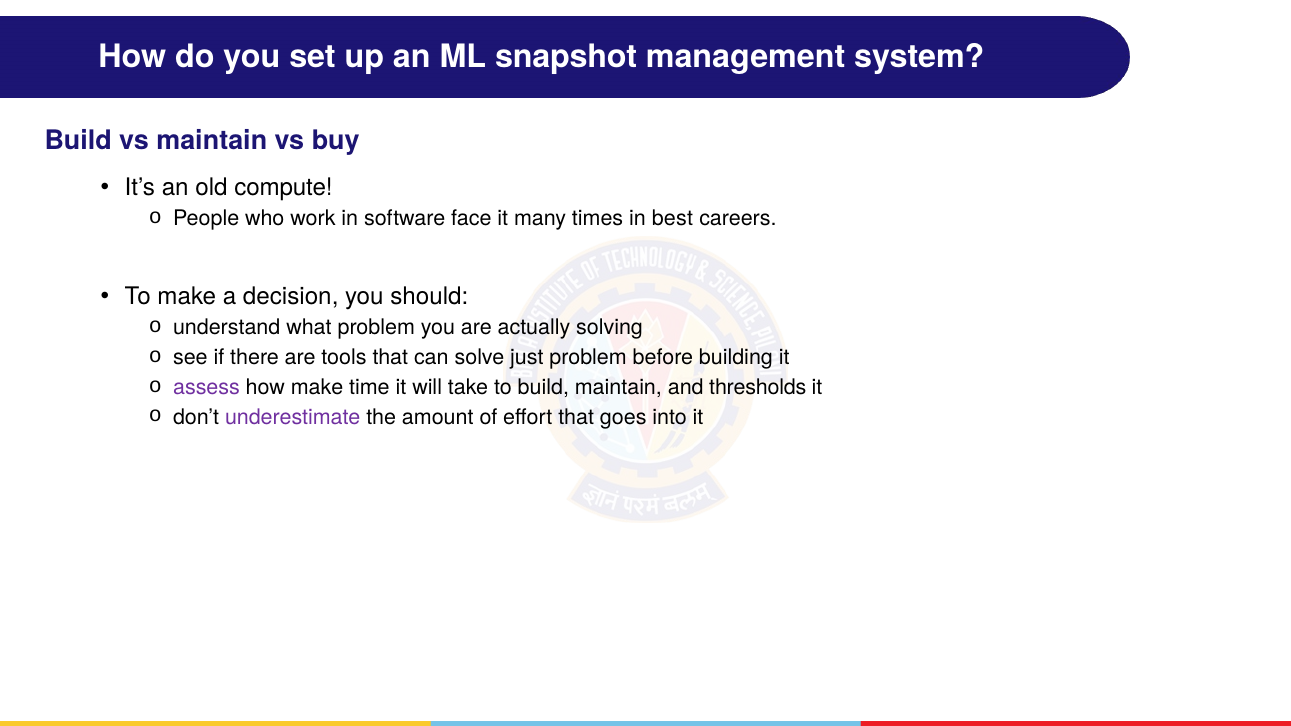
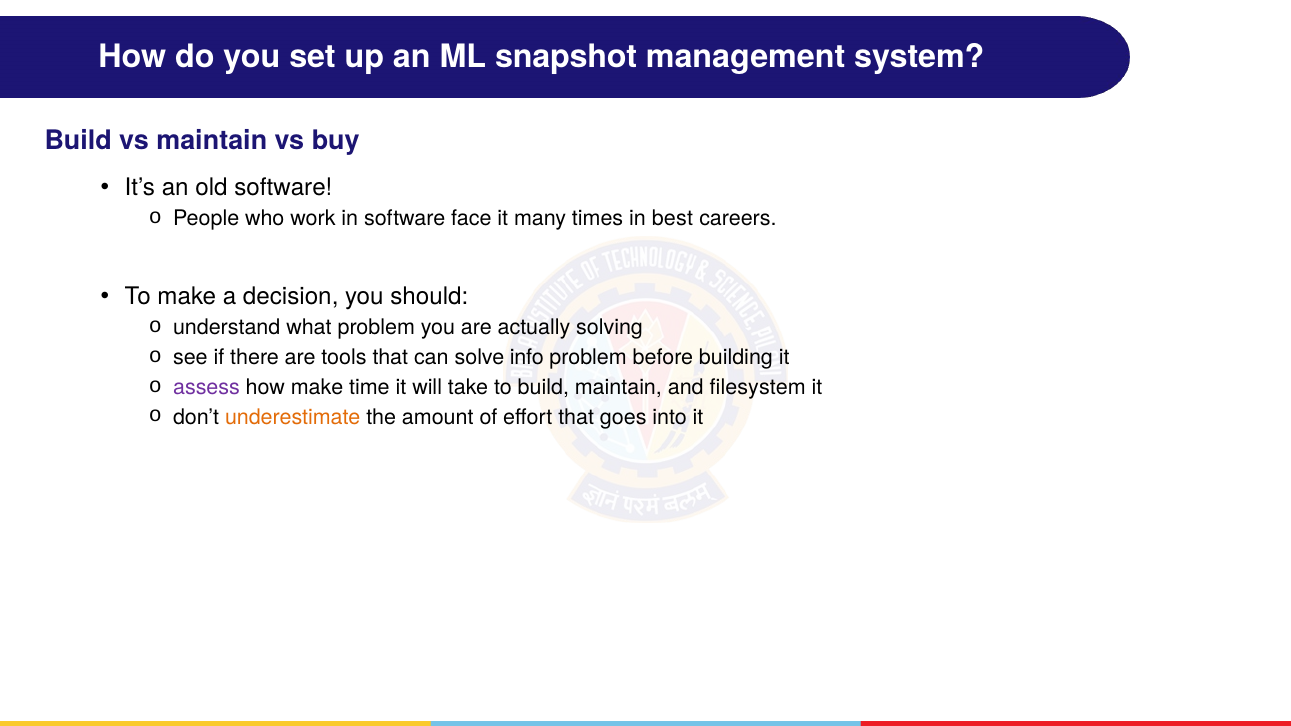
old compute: compute -> software
just: just -> info
thresholds: thresholds -> filesystem
underestimate colour: purple -> orange
